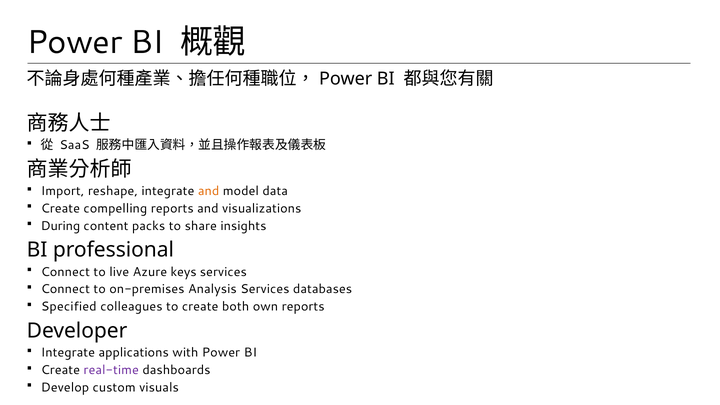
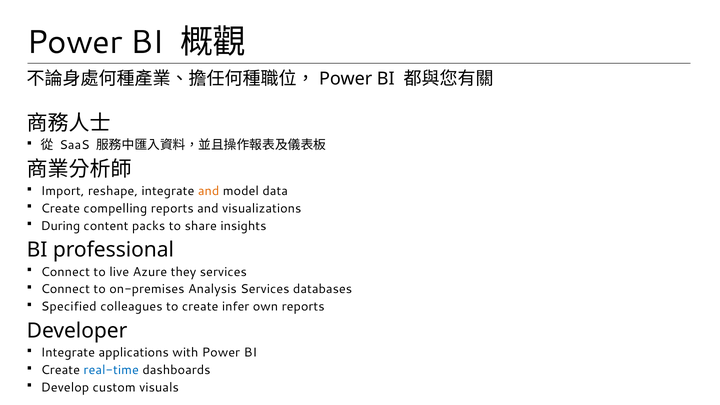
keys: keys -> they
both: both -> infer
real-time colour: purple -> blue
